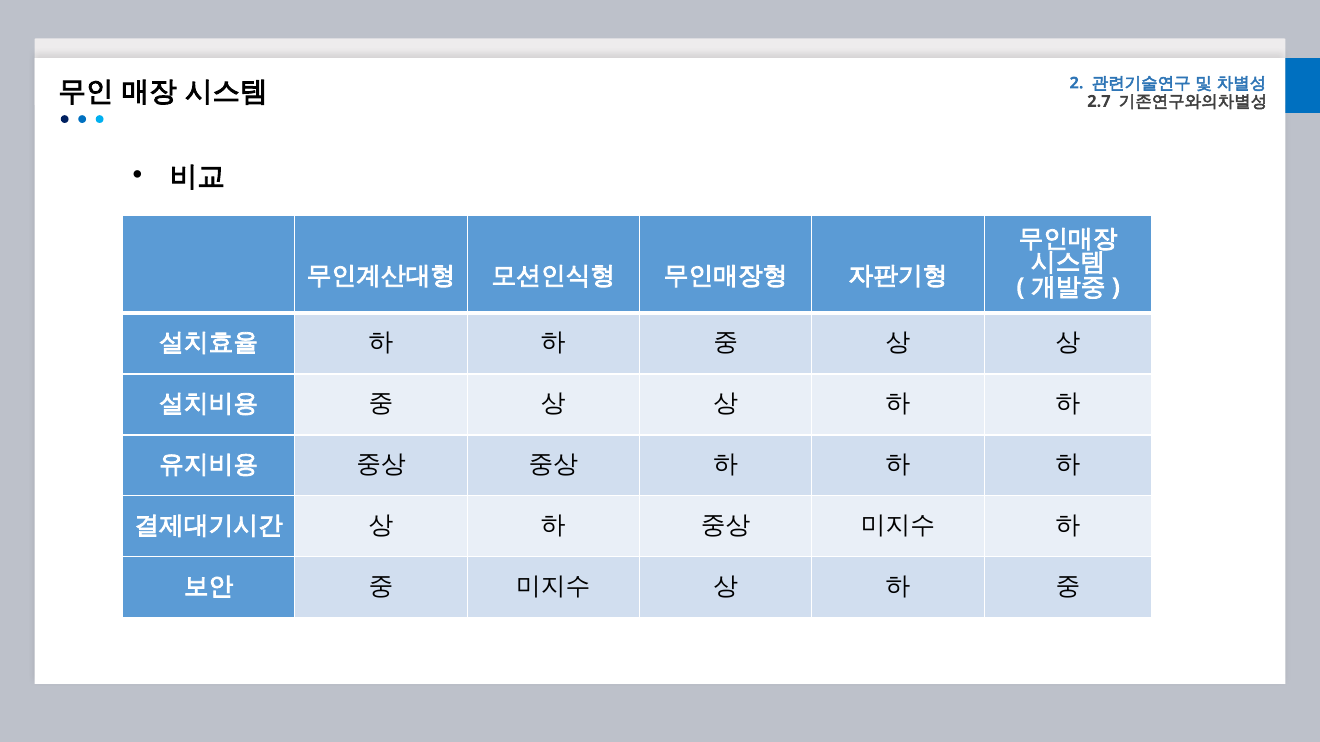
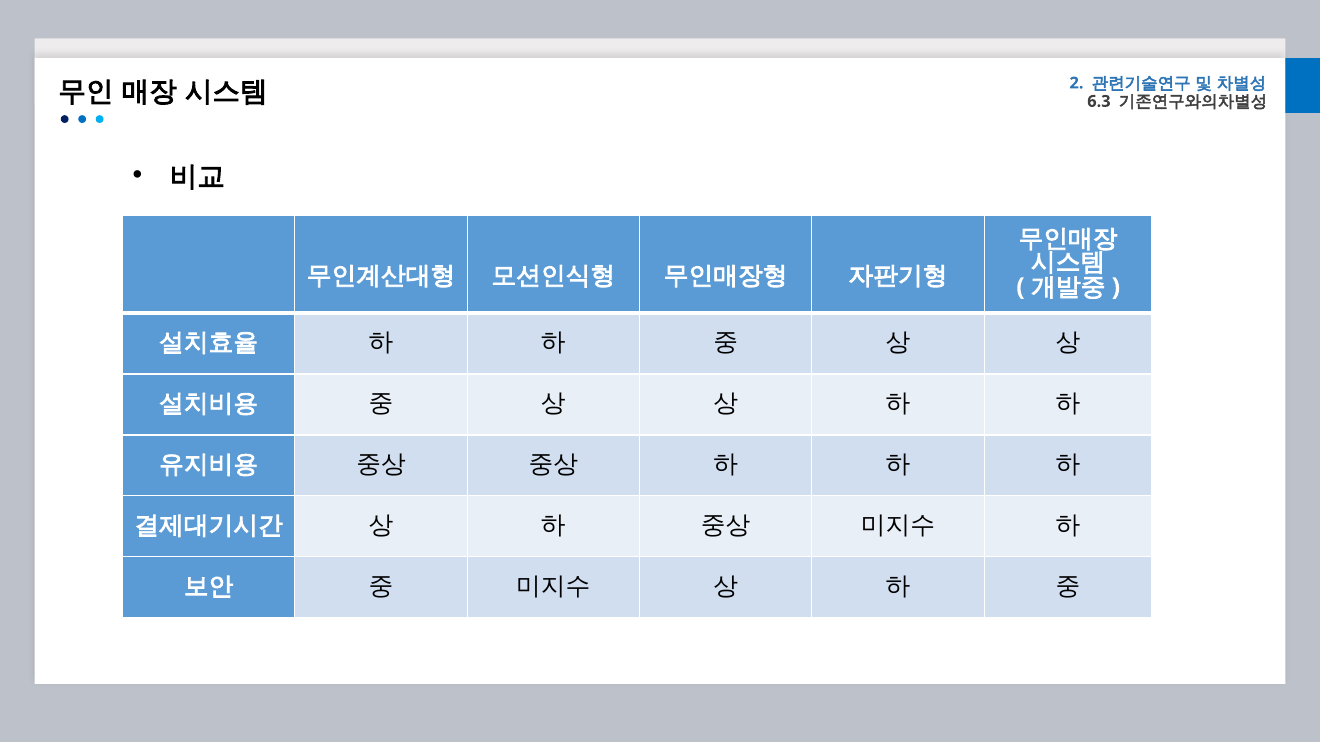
2.7: 2.7 -> 6.3
